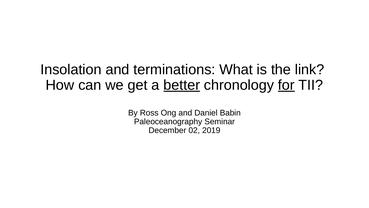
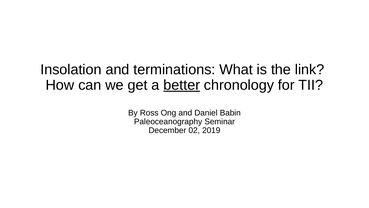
for underline: present -> none
